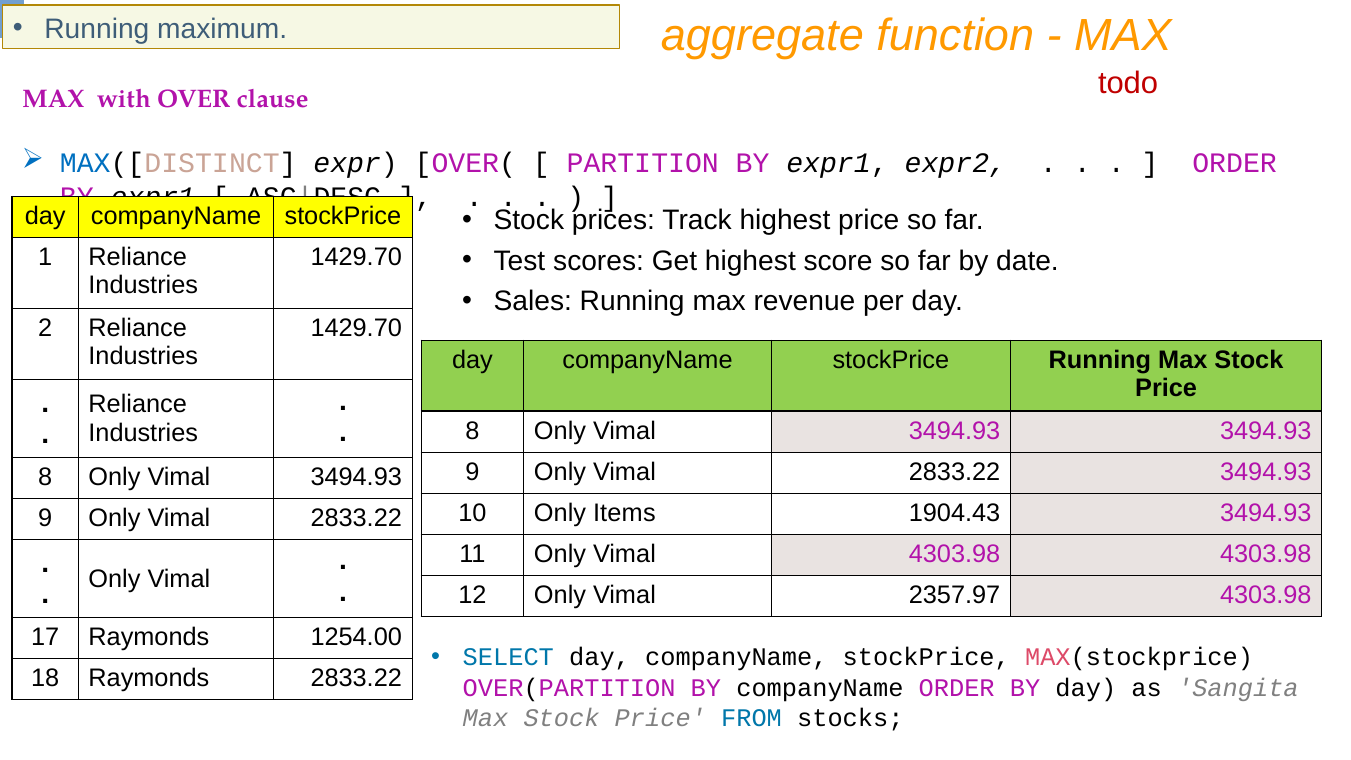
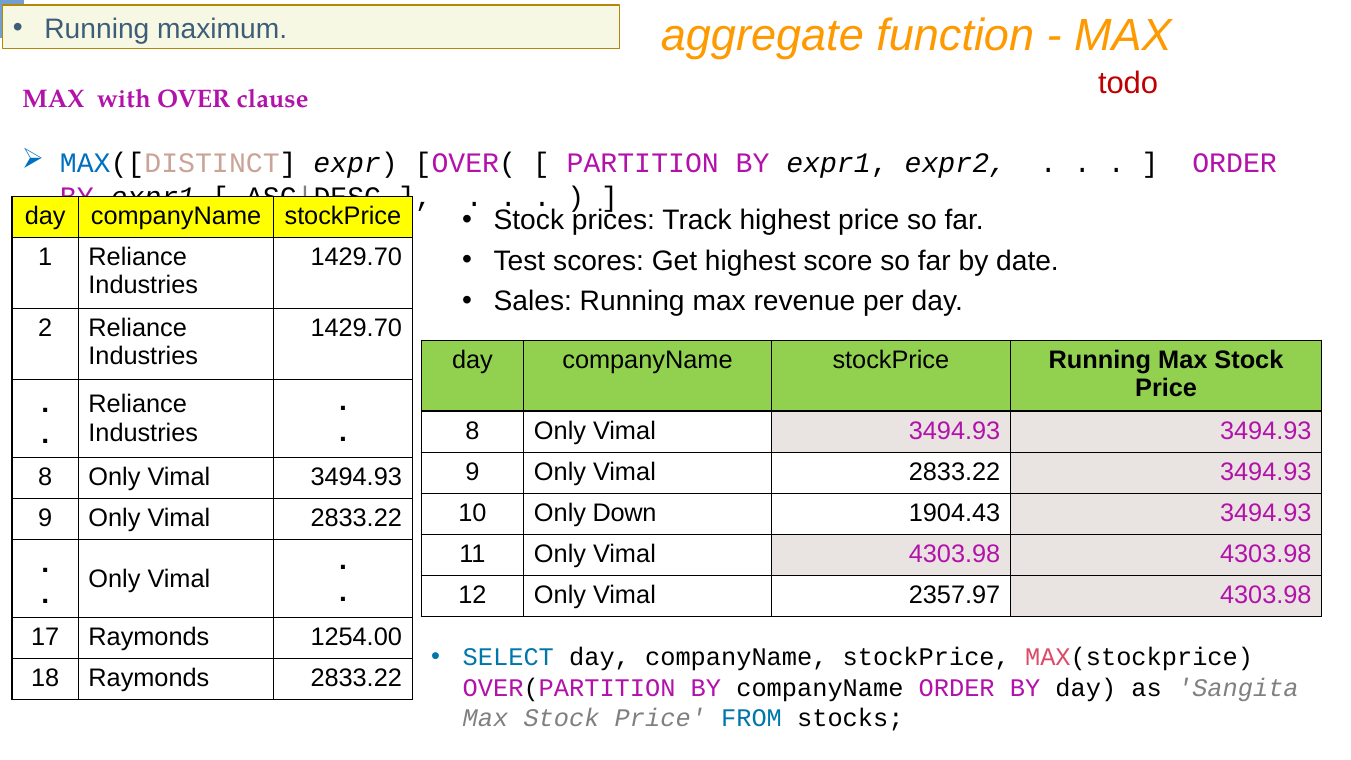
Items: Items -> Down
